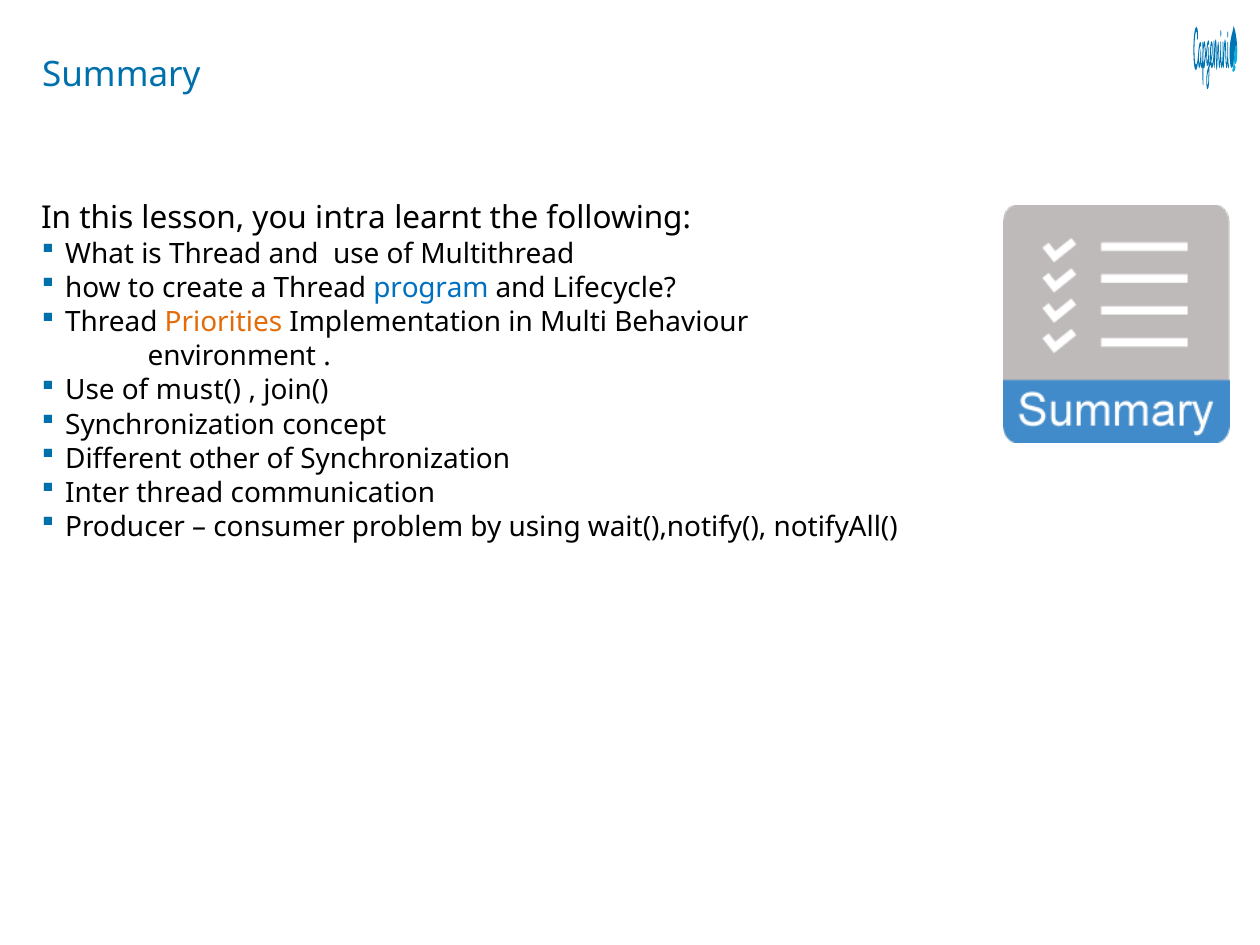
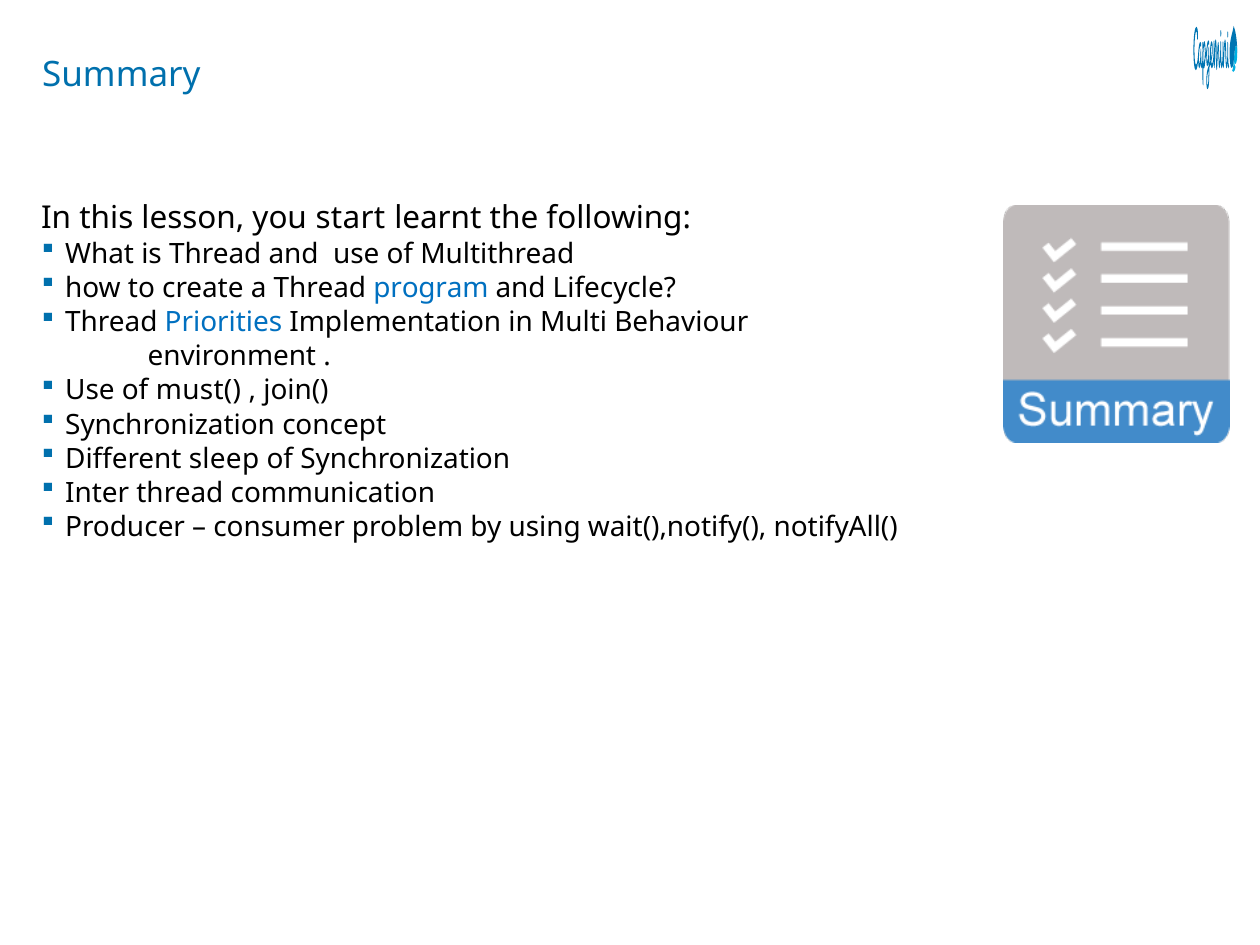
intra: intra -> start
Priorities colour: orange -> blue
other: other -> sleep
